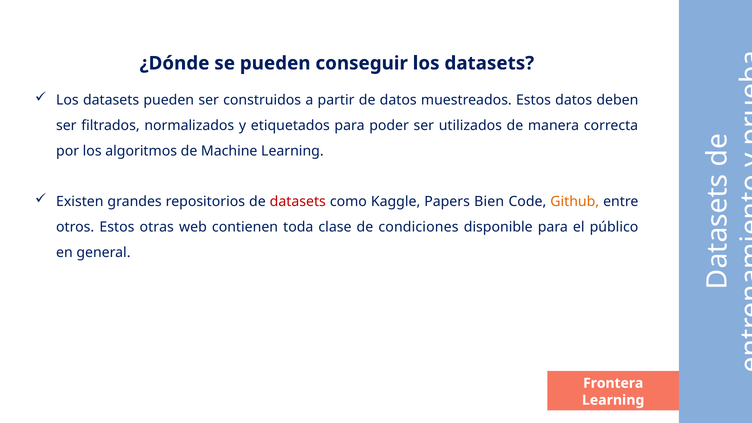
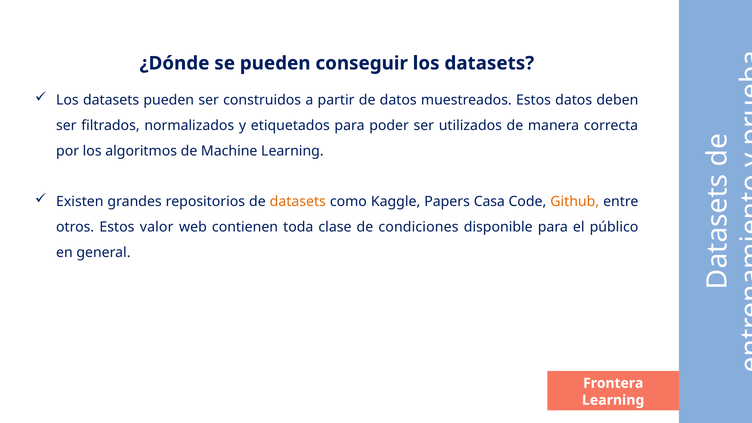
datasets at (298, 202) colour: red -> orange
Bien: Bien -> Casa
otras: otras -> valor
